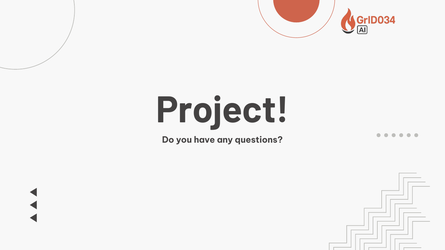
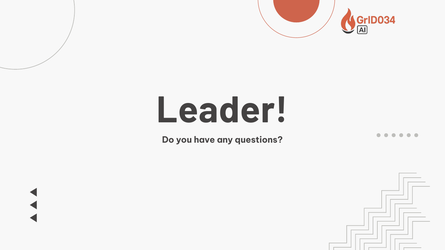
Project: Project -> Leader
